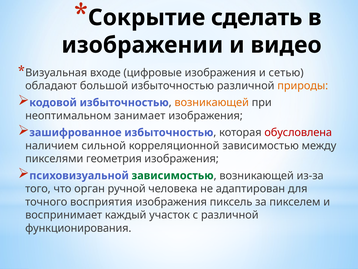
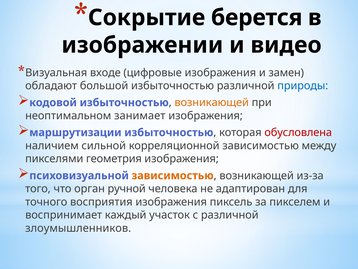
сделать: сделать -> берется
сетью: сетью -> замен
природы colour: orange -> blue
зашифрованное: зашифрованное -> маршрутизации
зависимостью at (173, 175) colour: green -> orange
функционирования: функционирования -> злоумышленников
